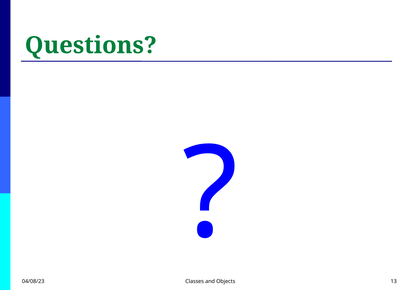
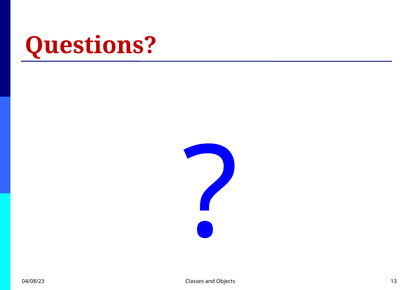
Questions colour: green -> red
